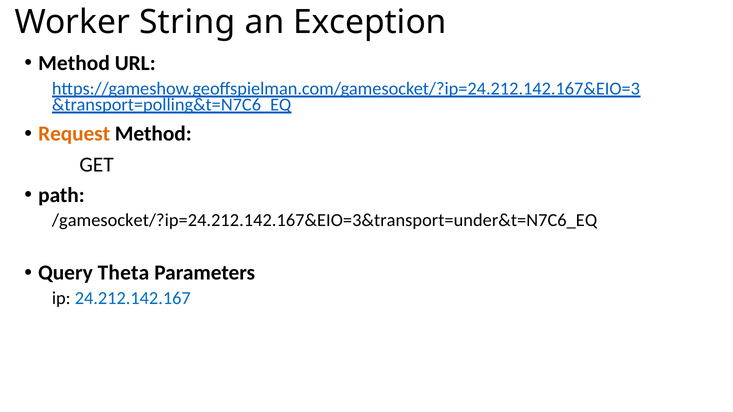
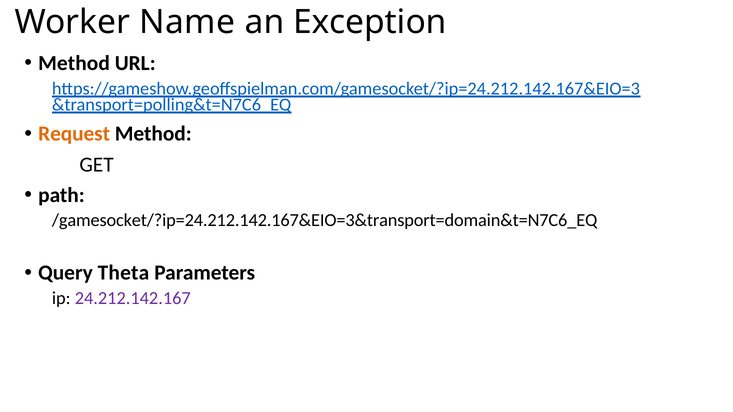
String: String -> Name
/gamesocket/?ip=24.212.142.167&EIO=3&transport=under&t=N7C6_EQ: /gamesocket/?ip=24.212.142.167&EIO=3&transport=under&t=N7C6_EQ -> /gamesocket/?ip=24.212.142.167&EIO=3&transport=domain&t=N7C6_EQ
24.212.142.167 colour: blue -> purple
